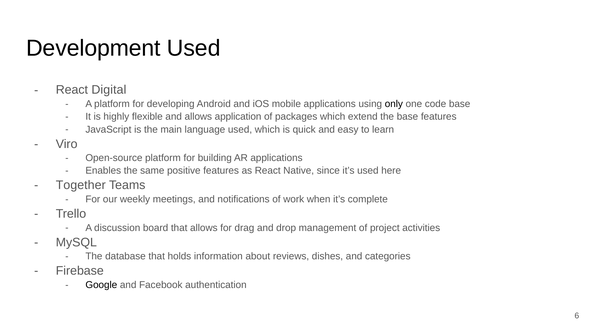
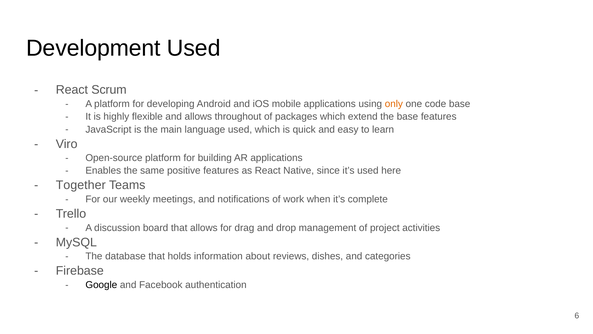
Digital: Digital -> Scrum
only colour: black -> orange
application: application -> throughout
